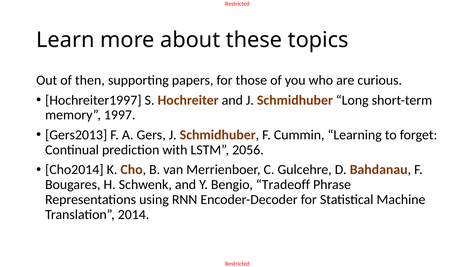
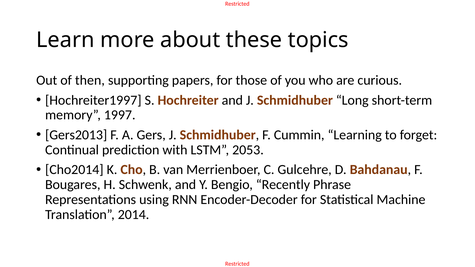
2056: 2056 -> 2053
Tradeoff: Tradeoff -> Recently
